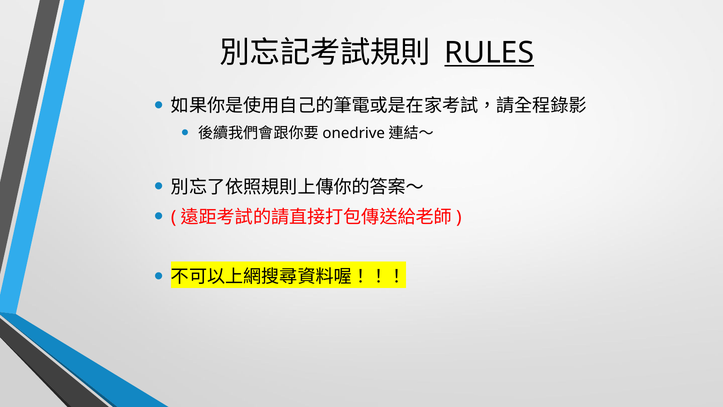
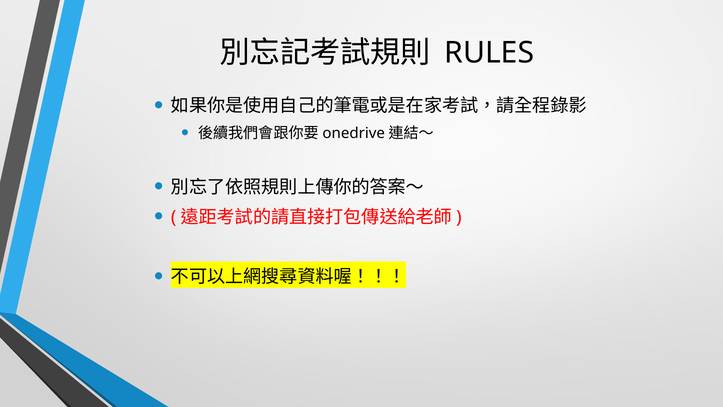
RULES underline: present -> none
